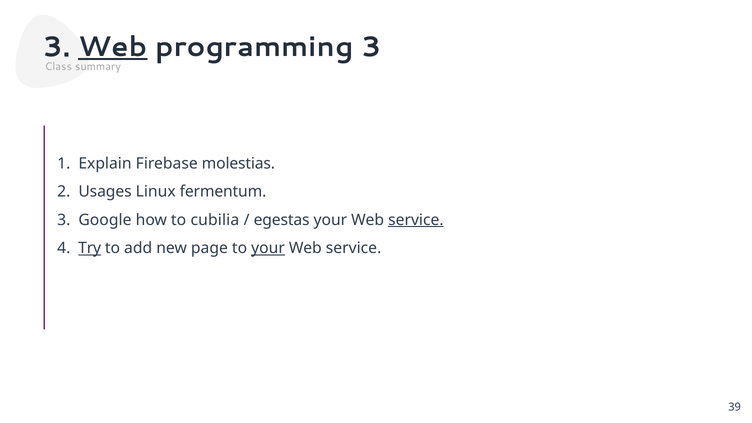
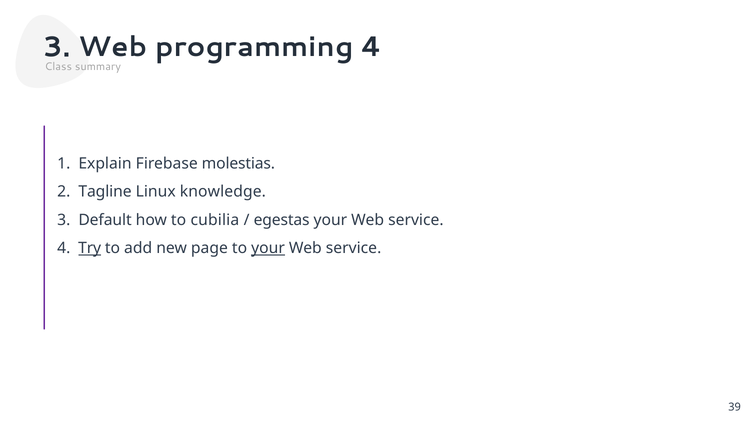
Web at (113, 47) underline: present -> none
programming 3: 3 -> 4
Usages: Usages -> Tagline
fermentum: fermentum -> knowledge
Google: Google -> Default
service at (416, 220) underline: present -> none
